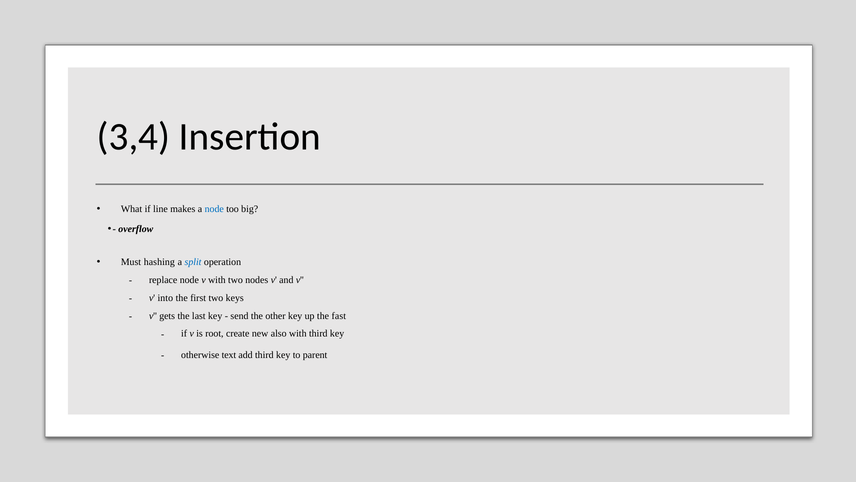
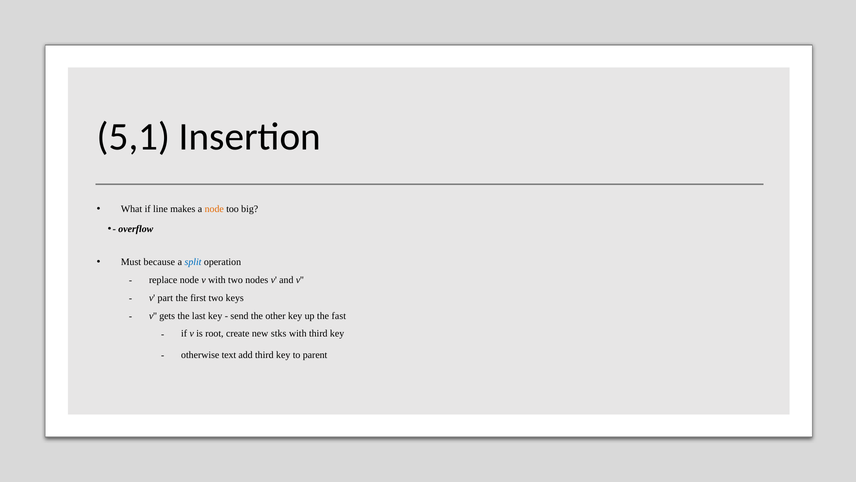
3,4: 3,4 -> 5,1
node at (214, 209) colour: blue -> orange
hashing: hashing -> because
into: into -> part
also: also -> stks
